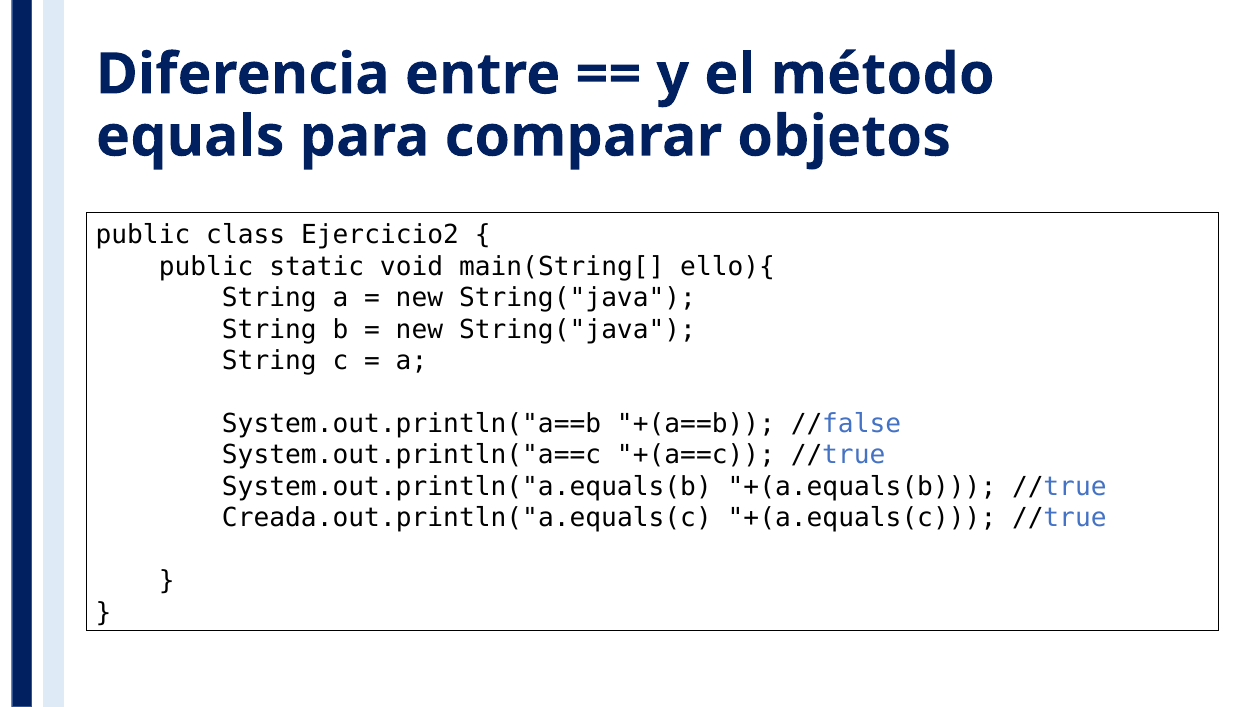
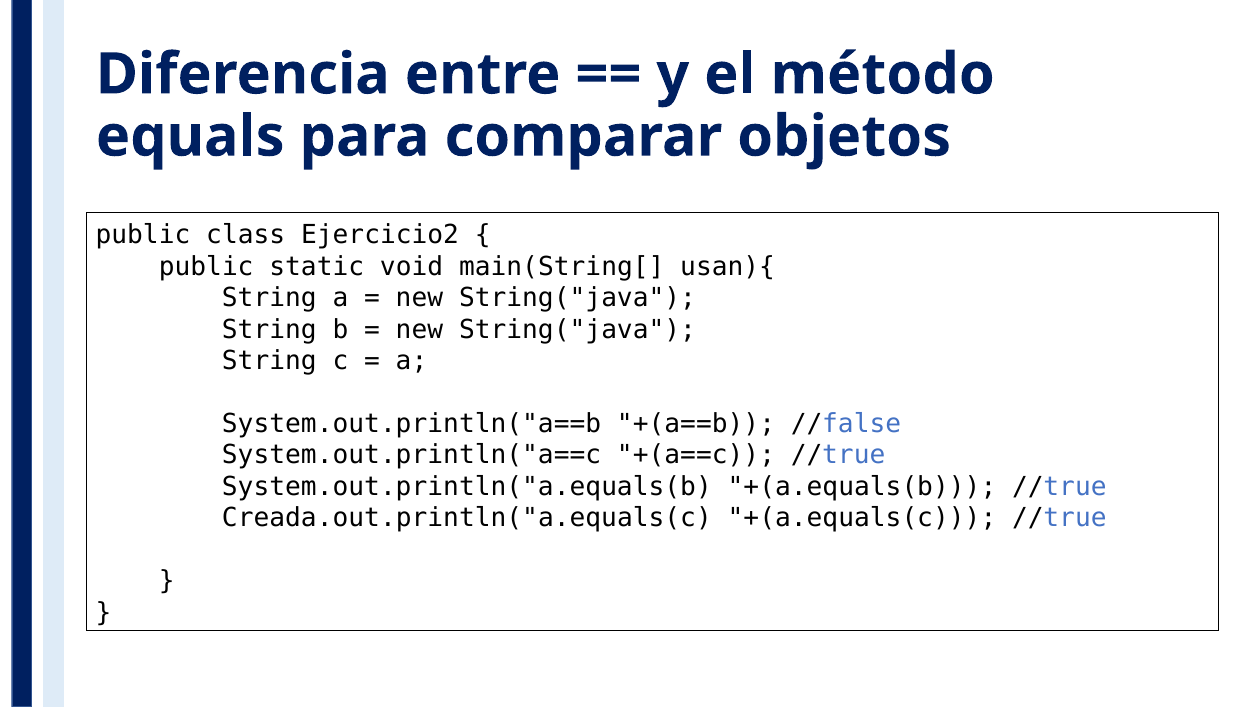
ello){: ello){ -> usan){
